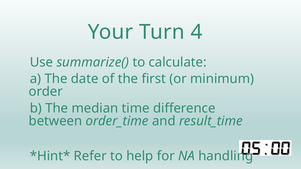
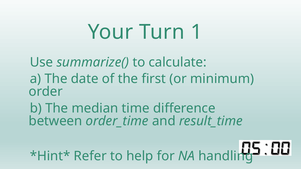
4: 4 -> 1
